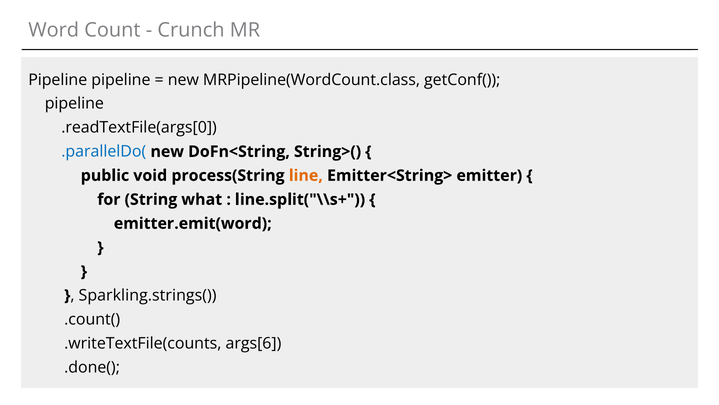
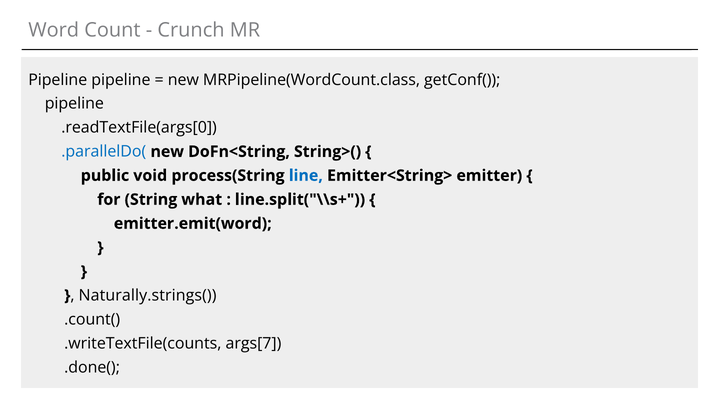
line colour: orange -> blue
Sparkling.strings(: Sparkling.strings( -> Naturally.strings(
args[6: args[6 -> args[7
